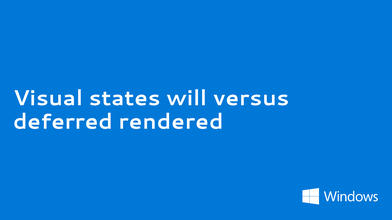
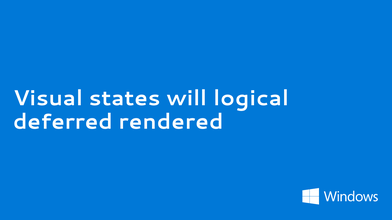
versus: versus -> logical
